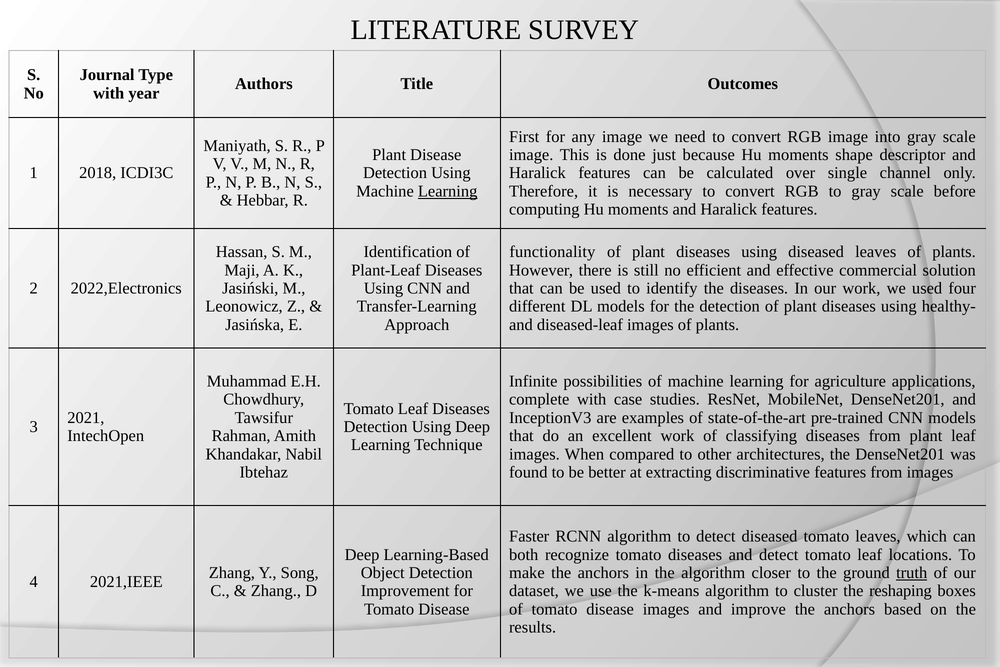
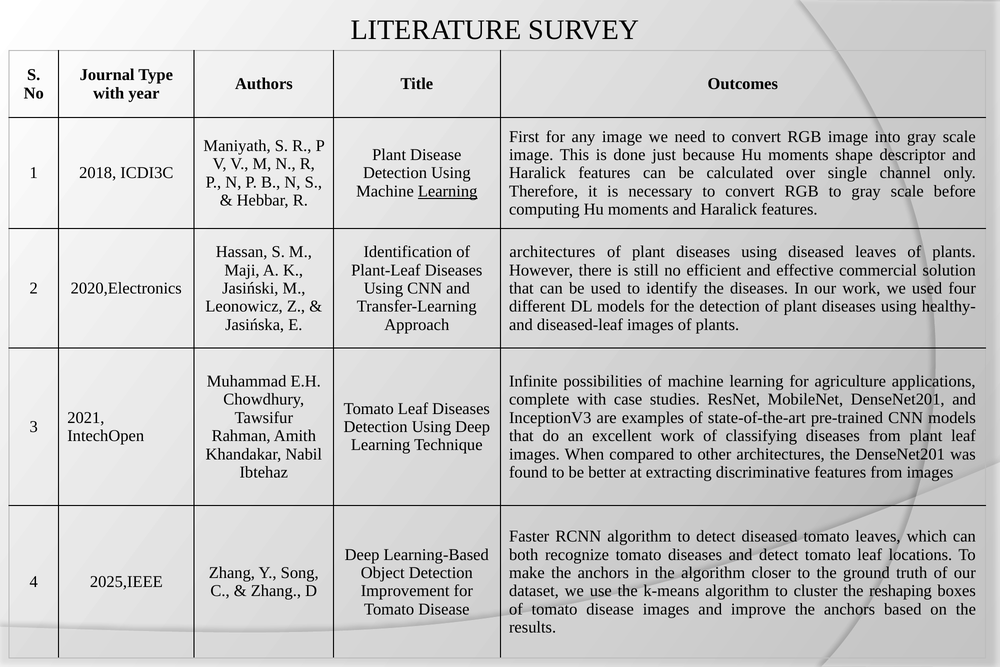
functionality at (552, 252): functionality -> architectures
2022,Electronics: 2022,Electronics -> 2020,Electronics
truth underline: present -> none
2021,IEEE: 2021,IEEE -> 2025,IEEE
